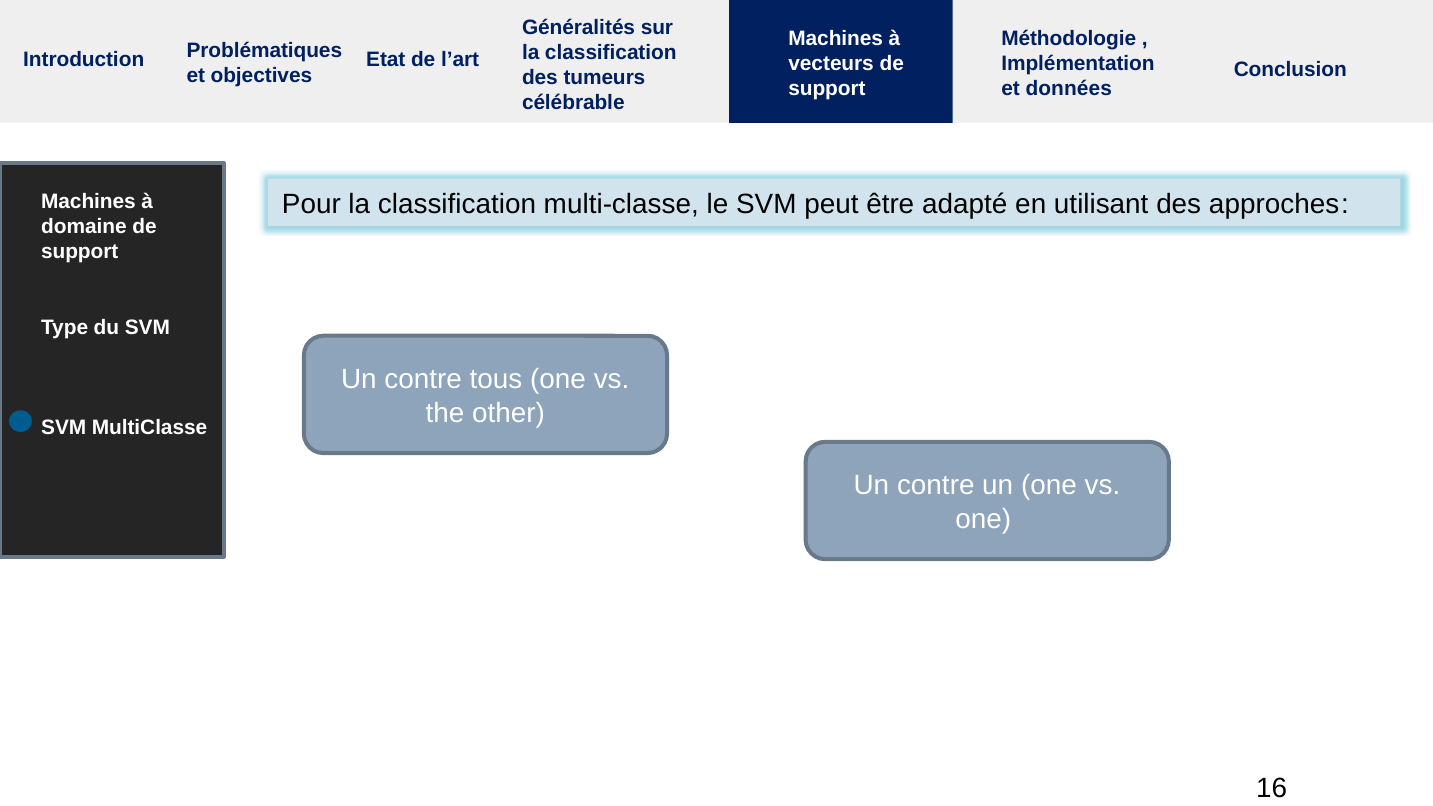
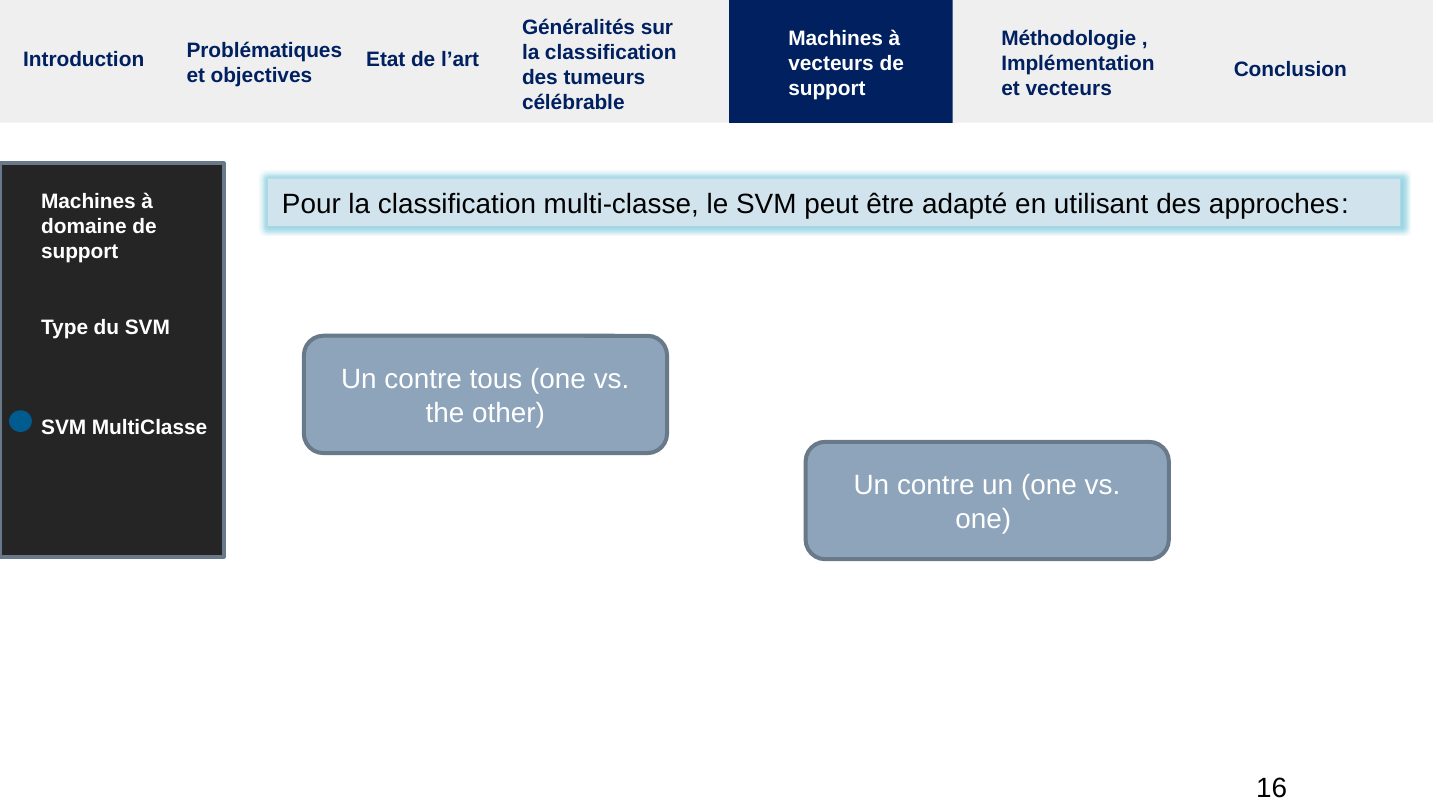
et données: données -> vecteurs
